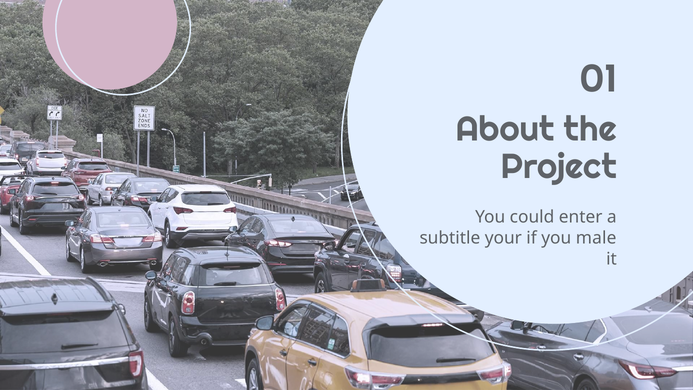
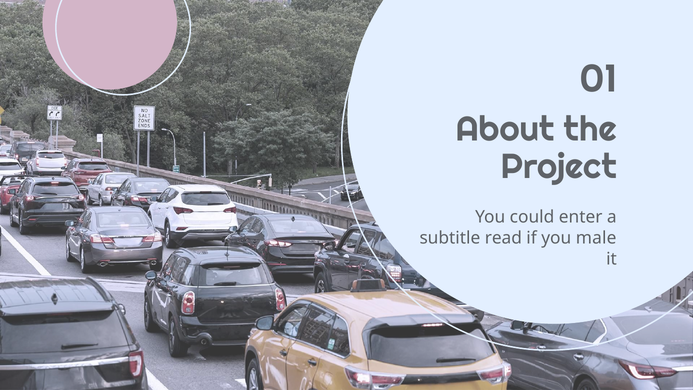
your: your -> read
